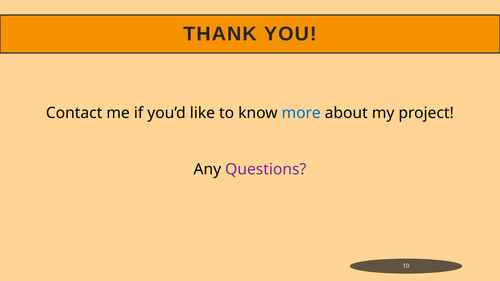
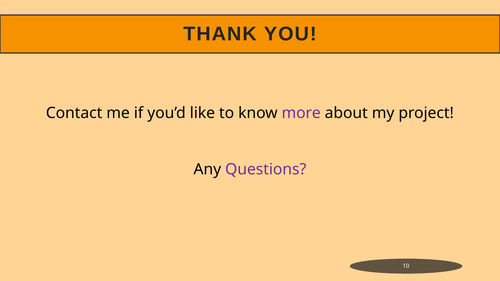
more colour: blue -> purple
